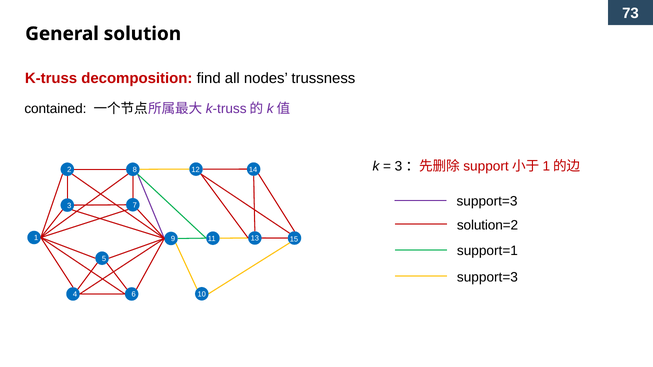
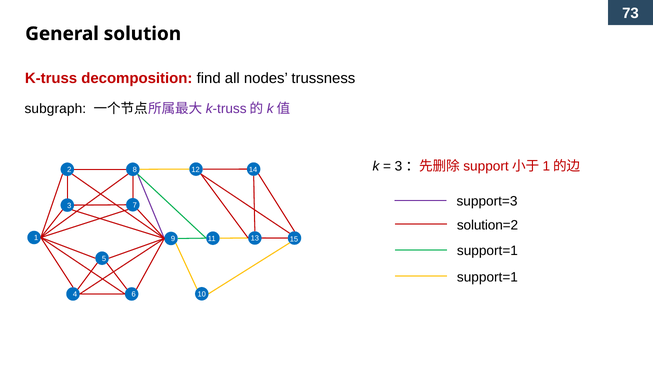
contained: contained -> subgraph
support=3 at (487, 277): support=3 -> support=1
